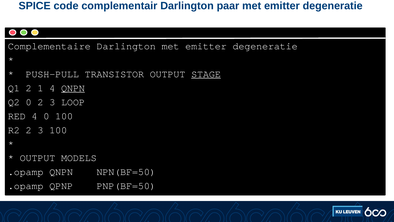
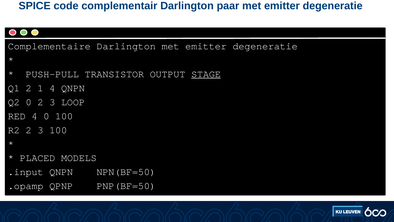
QNPN at (73, 88) underline: present -> none
OUTPUT at (37, 158): OUTPUT -> PLACED
.opamp at (26, 172): .opamp -> .input
